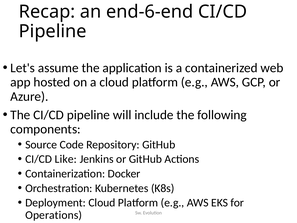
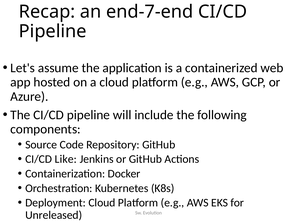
end-6-end: end-6-end -> end-7-end
Operations: Operations -> Unreleased
